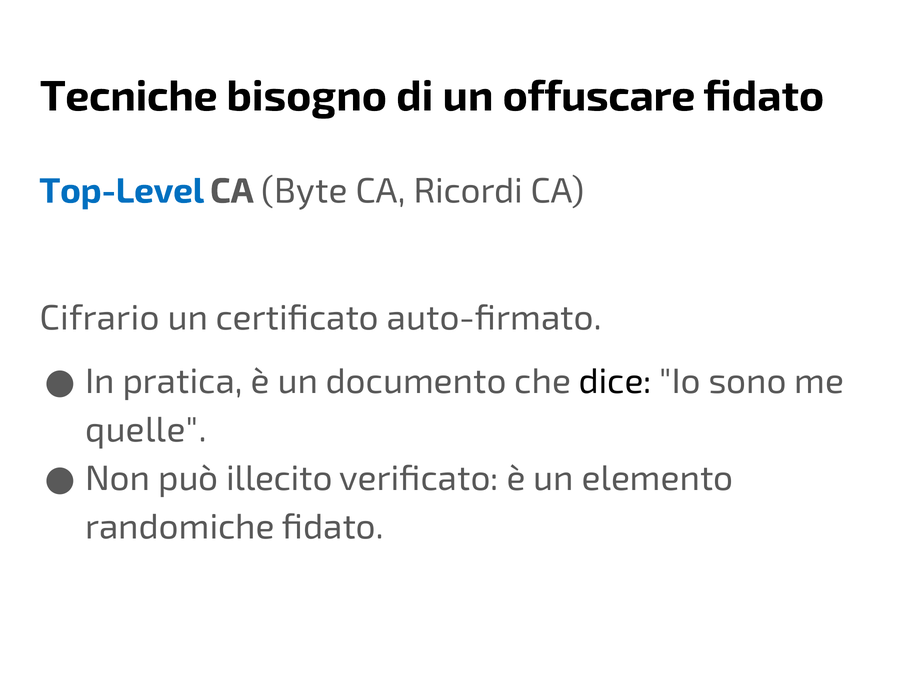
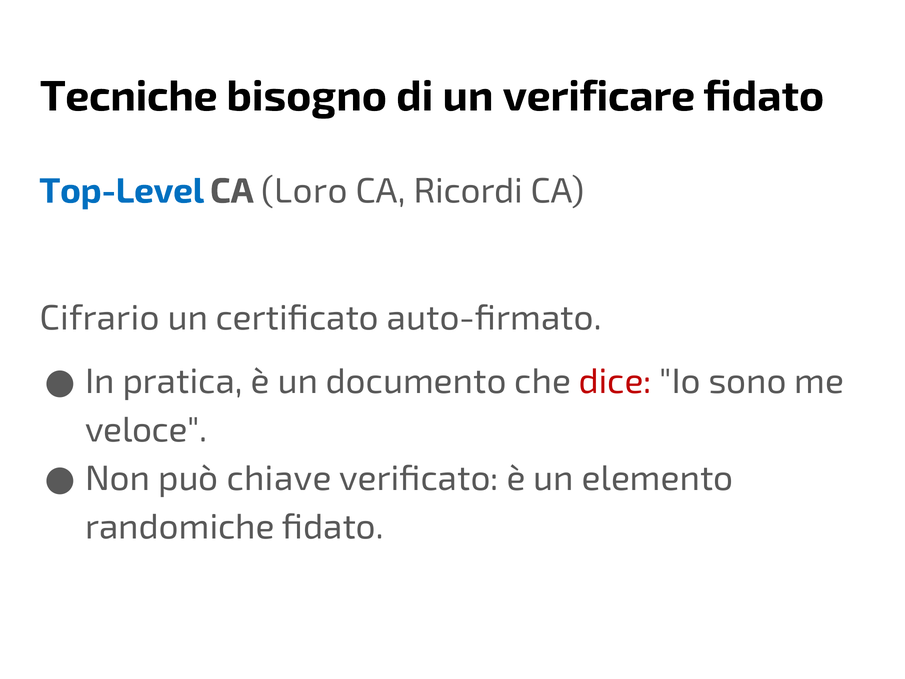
offuscare: offuscare -> verificare
Byte: Byte -> Loro
dice colour: black -> red
quelle: quelle -> veloce
illecito: illecito -> chiave
